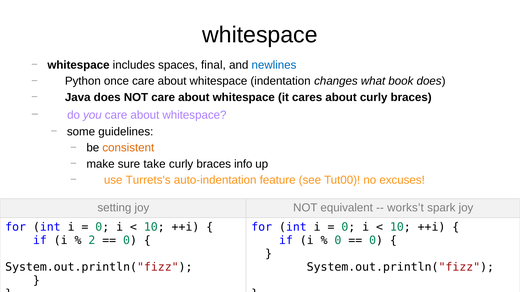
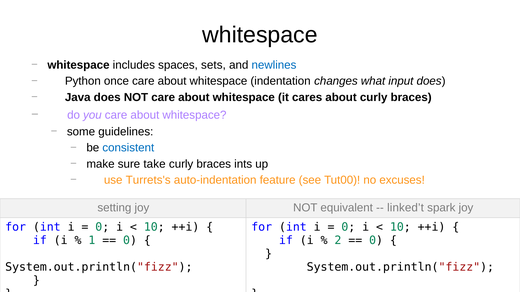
final: final -> sets
book: book -> input
consistent colour: orange -> blue
info: info -> ints
works’t: works’t -> linked’t
2: 2 -> 1
0 at (338, 241): 0 -> 2
